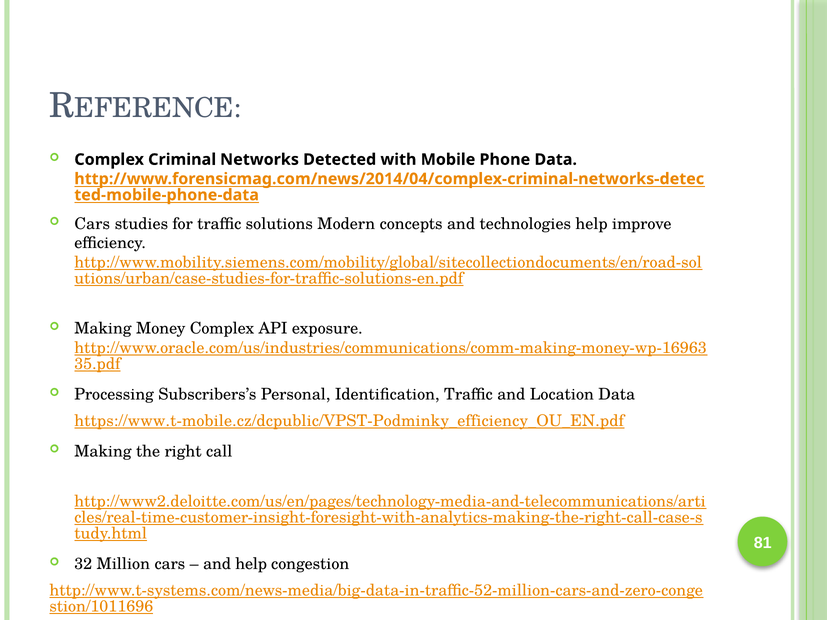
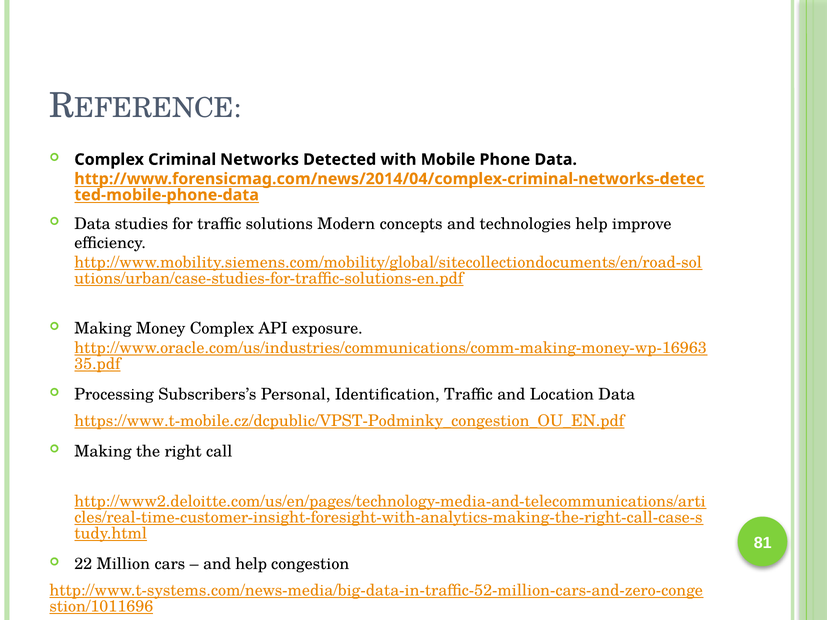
Cars at (92, 224): Cars -> Data
https://www.t-mobile.cz/dcpublic/VPST-Podminky_efficiency_OU_EN.pdf: https://www.t-mobile.cz/dcpublic/VPST-Podminky_efficiency_OU_EN.pdf -> https://www.t-mobile.cz/dcpublic/VPST-Podminky_congestion_OU_EN.pdf
32: 32 -> 22
